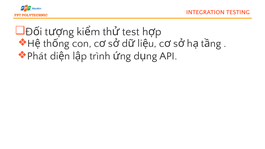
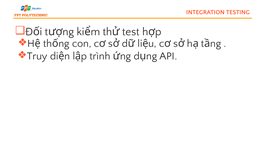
Phát: Phát -> Truy
